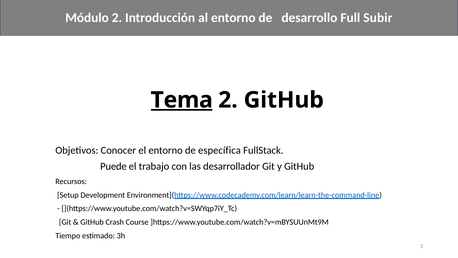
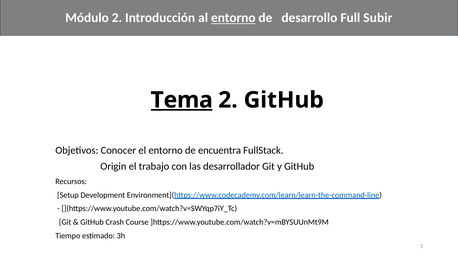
entorno at (233, 18) underline: none -> present
específica: específica -> encuentra
Puede: Puede -> Origin
